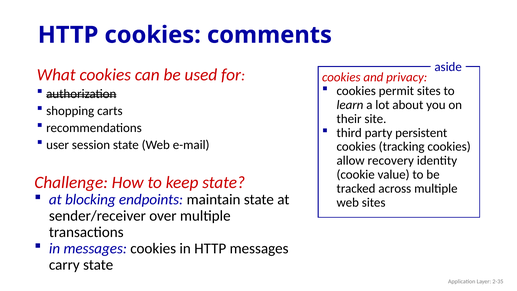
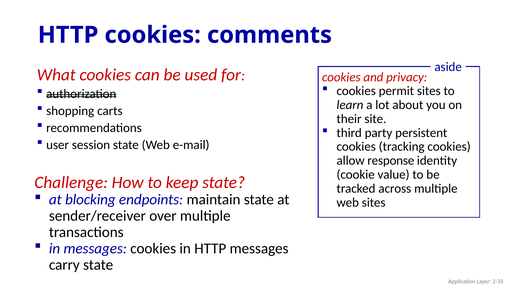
recovery: recovery -> response
